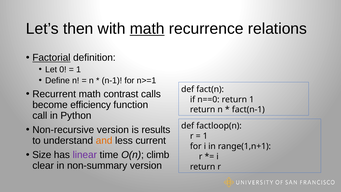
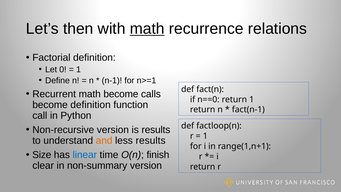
Factorial underline: present -> none
math contrast: contrast -> become
become efficiency: efficiency -> definition
less current: current -> results
linear colour: purple -> blue
climb: climb -> finish
